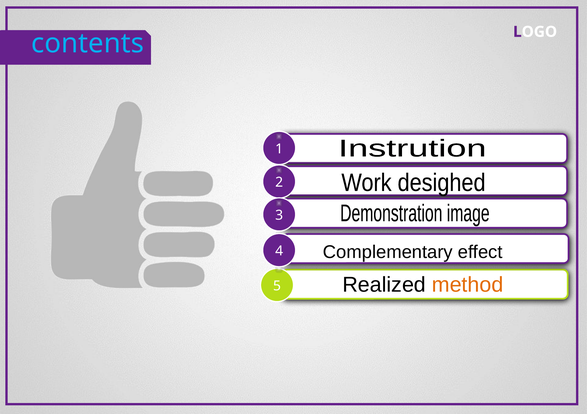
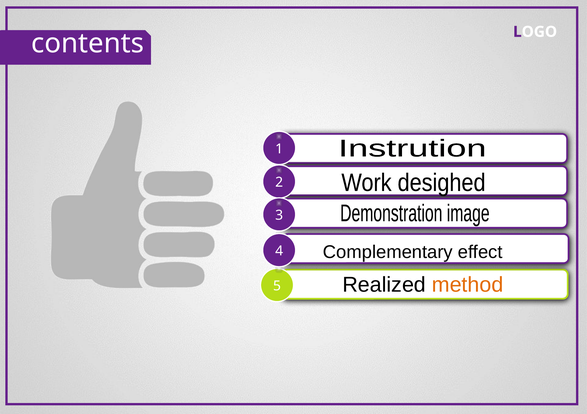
contents colour: light blue -> white
